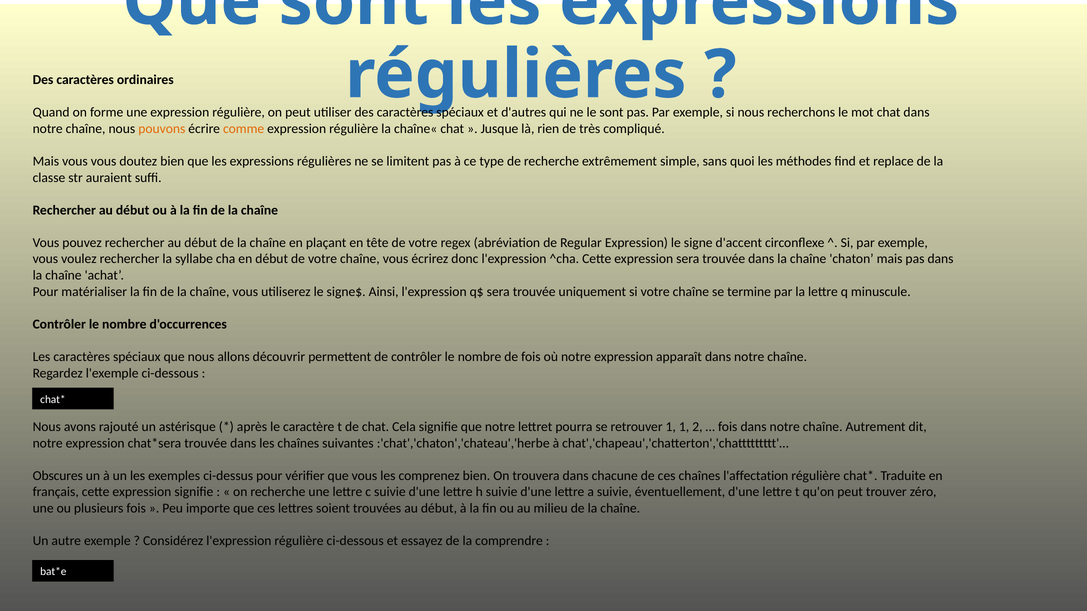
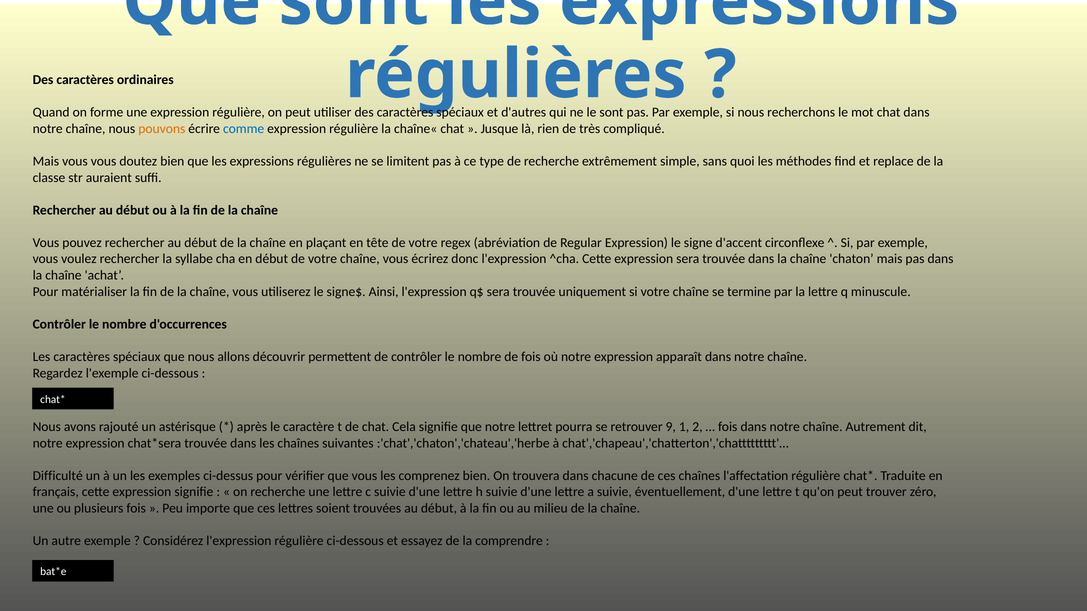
comme colour: orange -> blue
retrouver 1: 1 -> 9
Obscures: Obscures -> Difficulté
